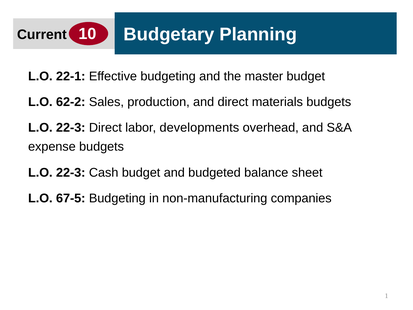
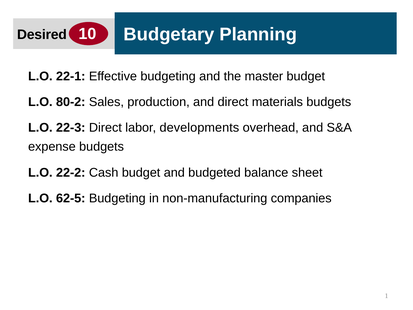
Current: Current -> Desired
62-2: 62-2 -> 80-2
22-3 at (71, 172): 22-3 -> 22-2
67-5: 67-5 -> 62-5
